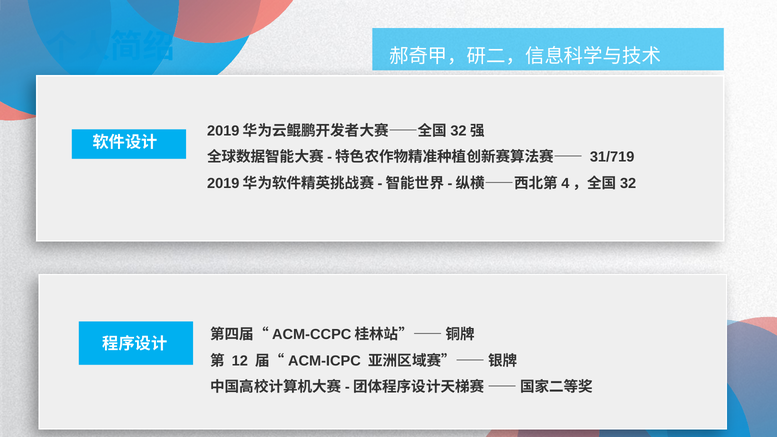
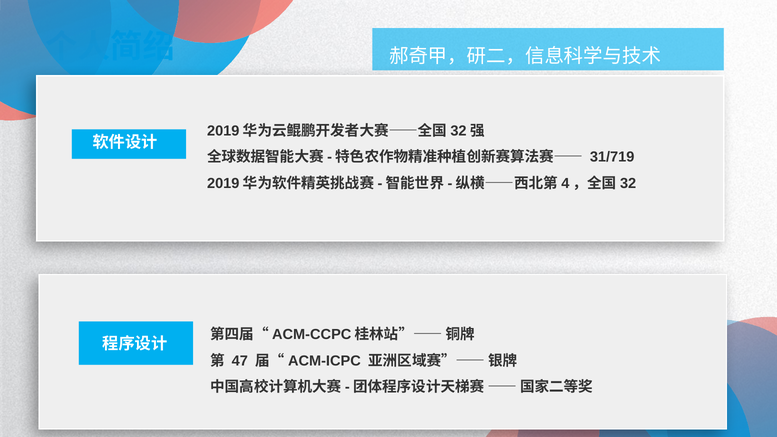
12: 12 -> 47
